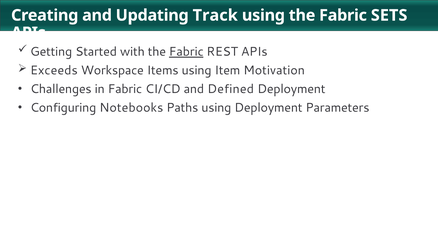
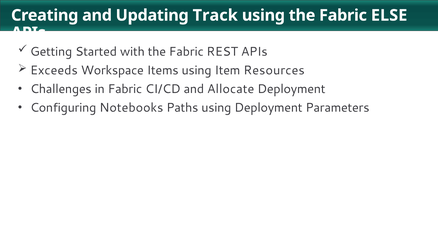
SETS: SETS -> ELSE
Fabric at (186, 52) underline: present -> none
Motivation: Motivation -> Resources
Defined: Defined -> Allocate
